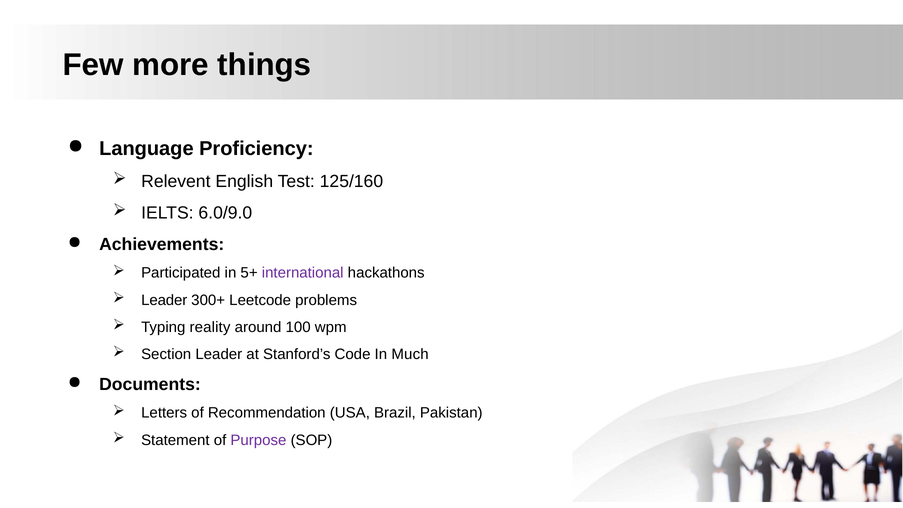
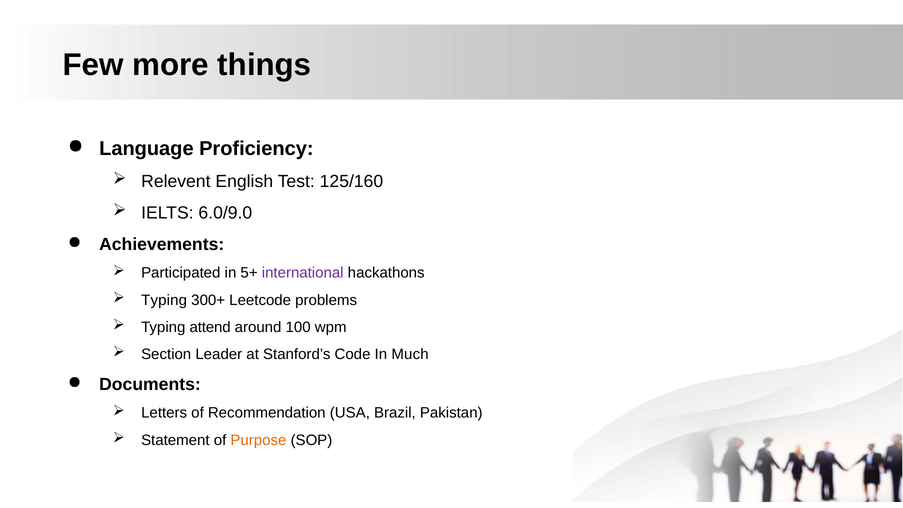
Leader at (164, 300): Leader -> Typing
reality: reality -> attend
Purpose colour: purple -> orange
